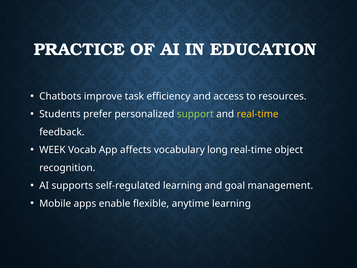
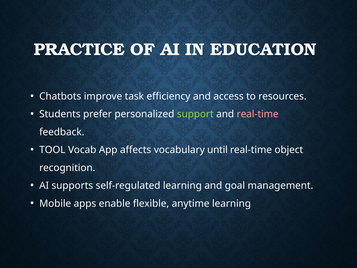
real-time at (258, 114) colour: yellow -> pink
WEEK: WEEK -> TOOL
long: long -> until
